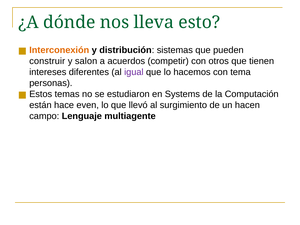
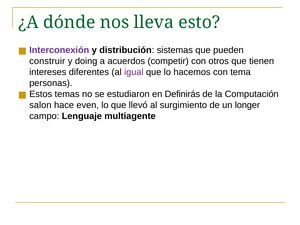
Interconexión colour: orange -> purple
salon: salon -> doing
Systems: Systems -> Definirás
están: están -> salon
hacen: hacen -> longer
